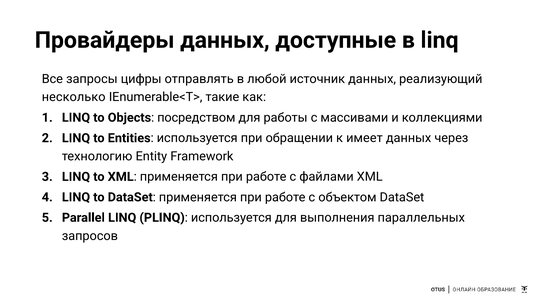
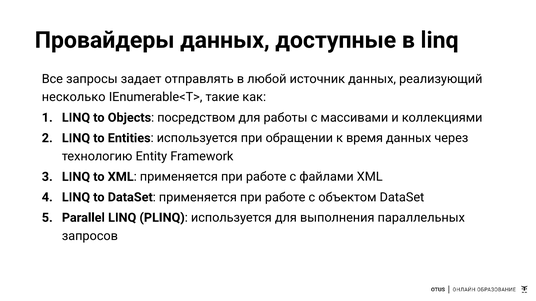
цифры: цифры -> задает
имеет: имеет -> время
